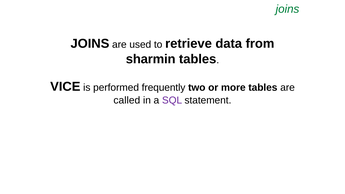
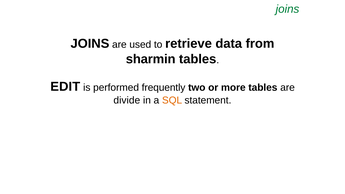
VICE: VICE -> EDIT
called: called -> divide
SQL colour: purple -> orange
